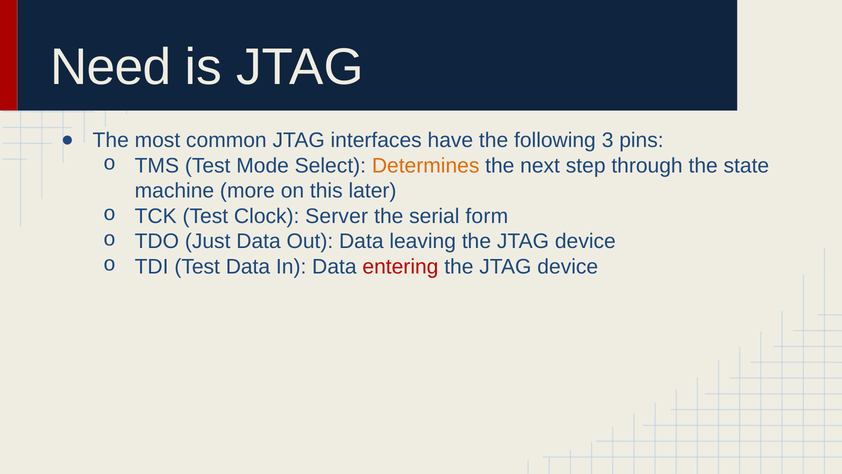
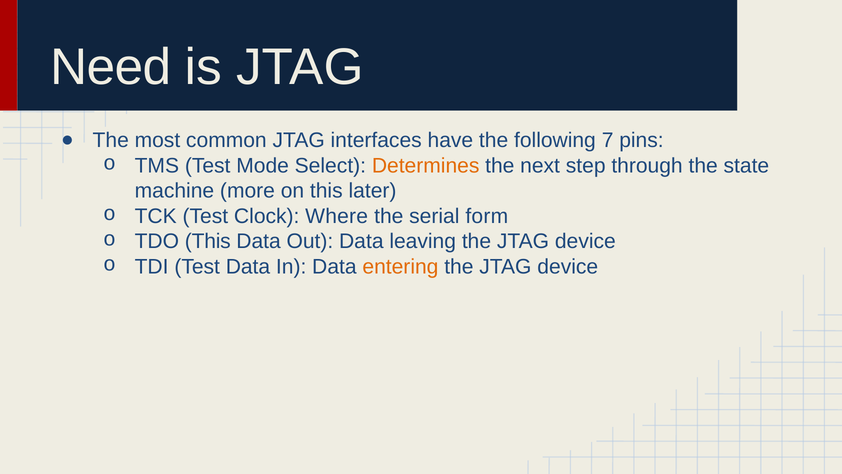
3: 3 -> 7
Server: Server -> Where
TDO Just: Just -> This
entering colour: red -> orange
